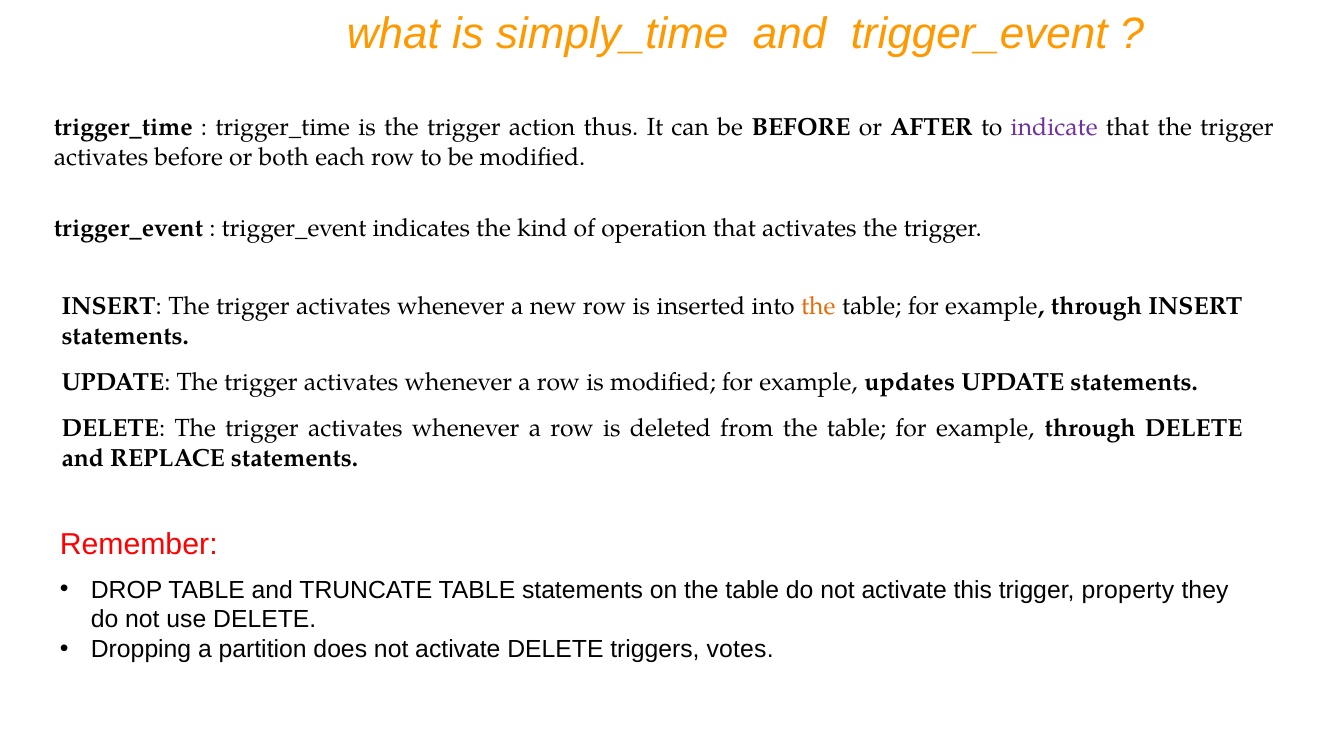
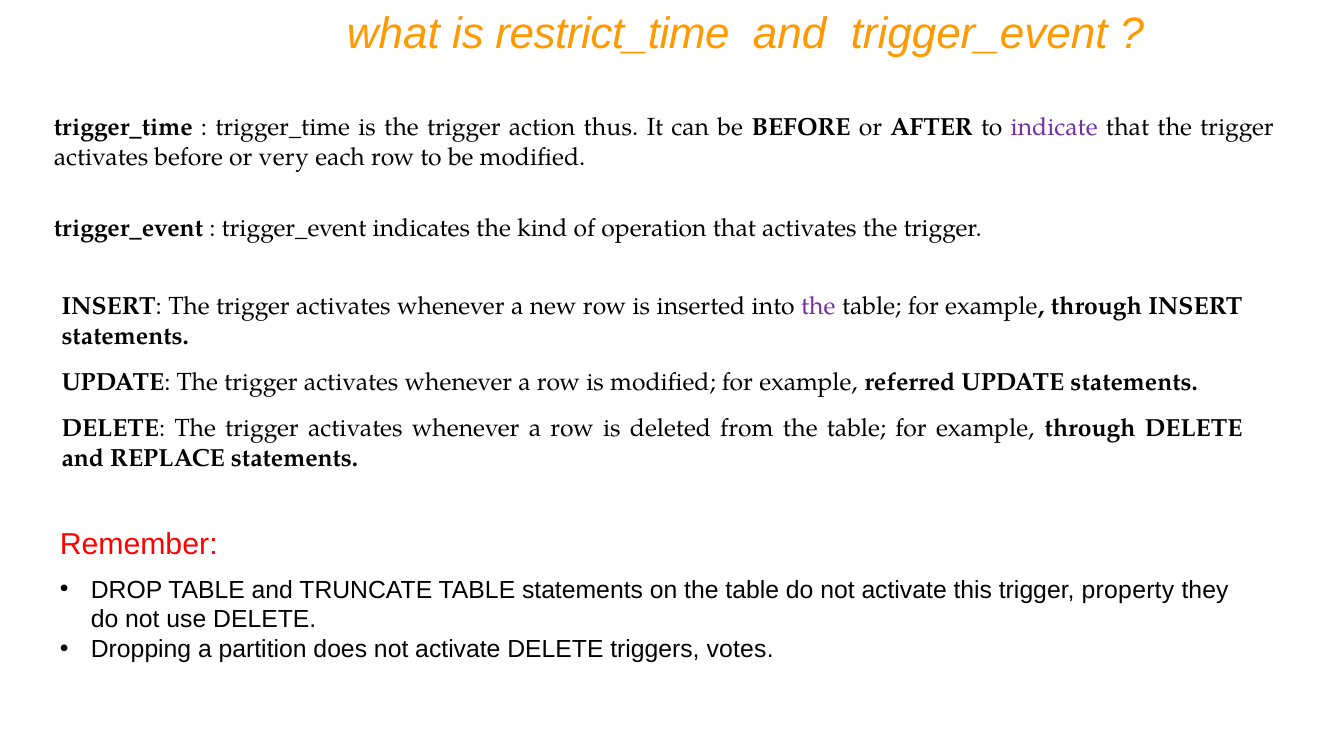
simply_time: simply_time -> restrict_time
both: both -> very
the at (818, 307) colour: orange -> purple
updates: updates -> referred
